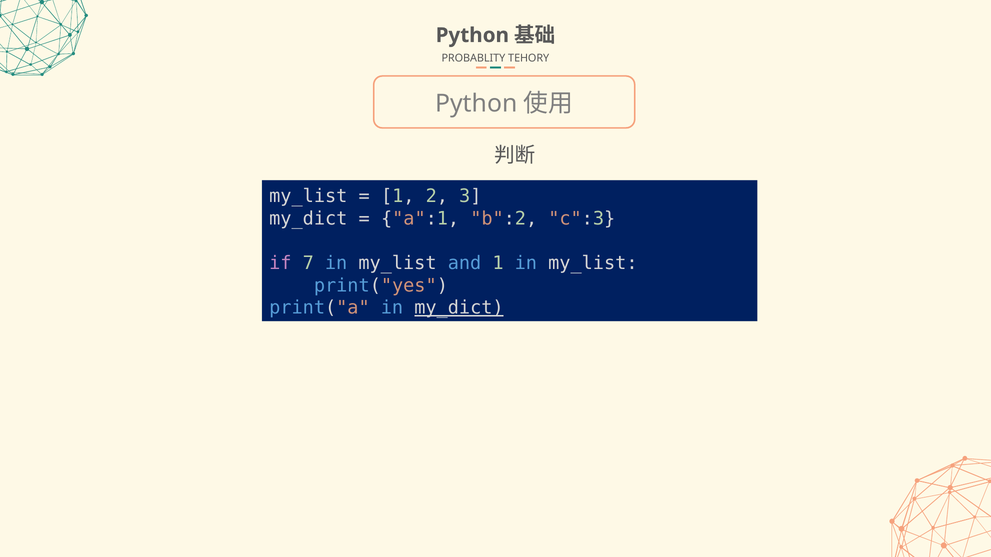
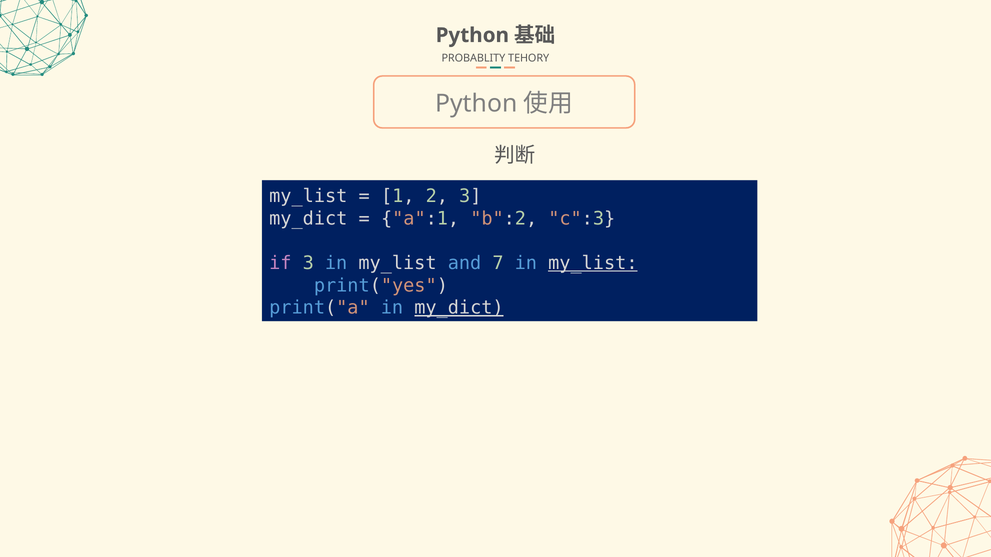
if 7: 7 -> 3
and 1: 1 -> 7
my_list at (593, 263) underline: none -> present
